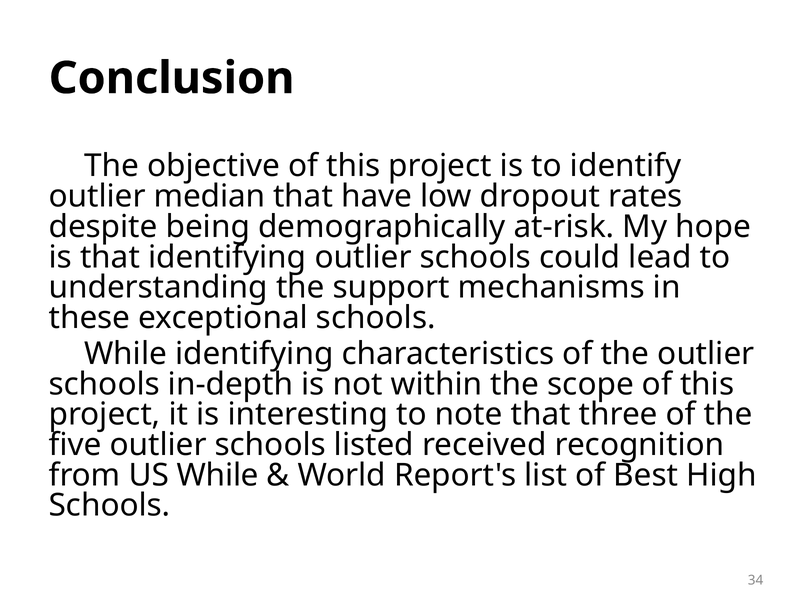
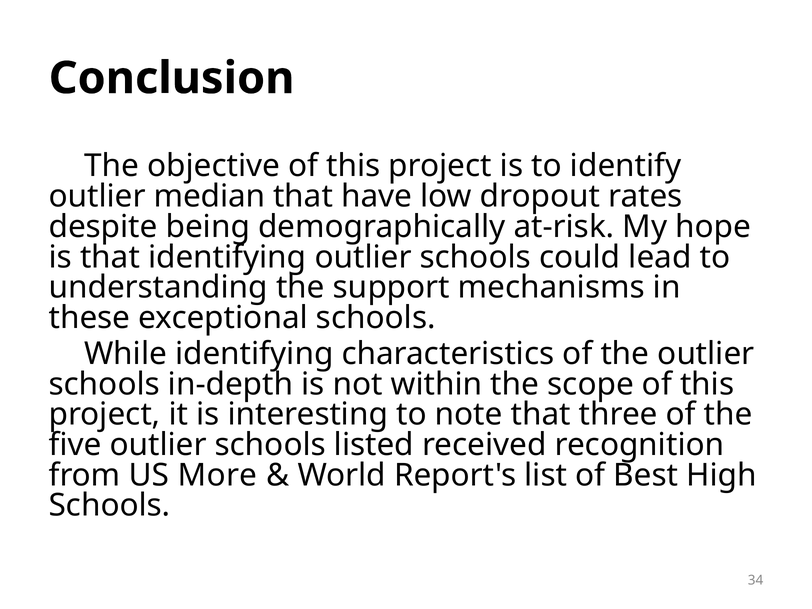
US While: While -> More
